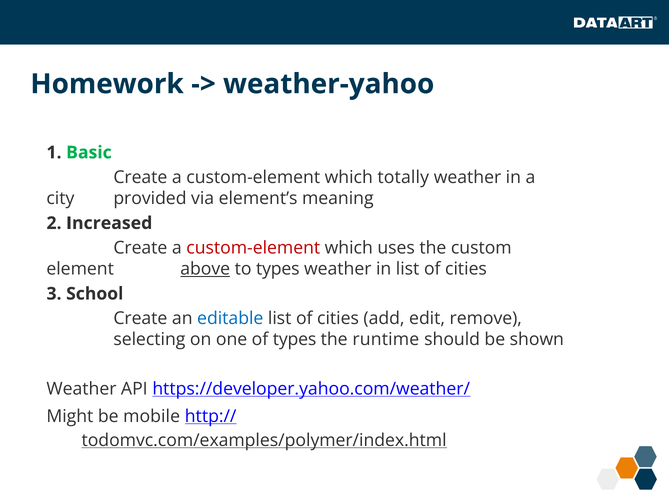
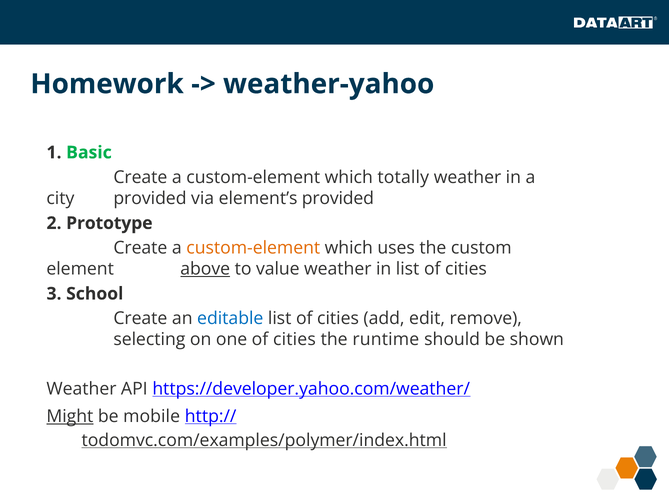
element’s meaning: meaning -> provided
Increased: Increased -> Prototype
custom-element at (253, 248) colour: red -> orange
to types: types -> value
one of types: types -> cities
Might underline: none -> present
